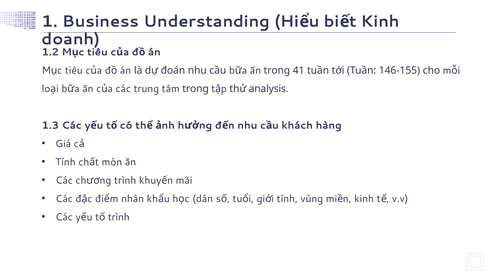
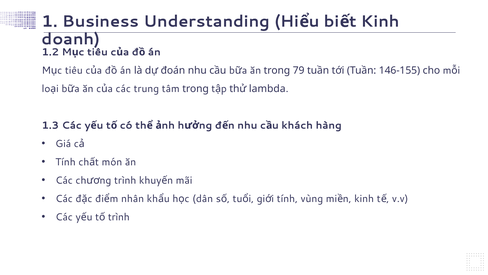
41: 41 -> 79
analysis: analysis -> lambda
